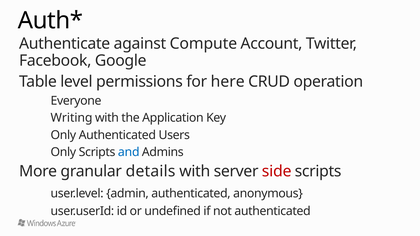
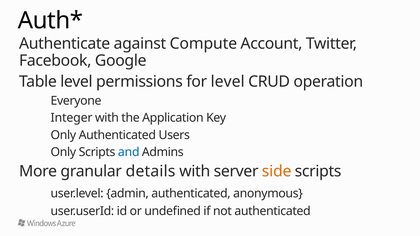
for here: here -> level
Writing: Writing -> Integer
side colour: red -> orange
